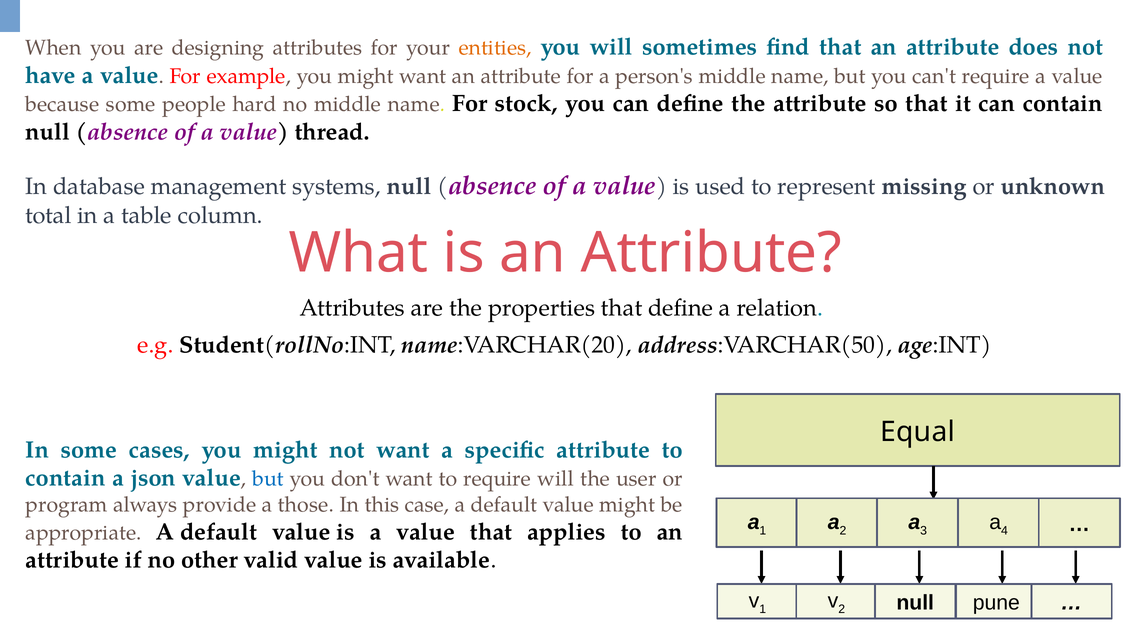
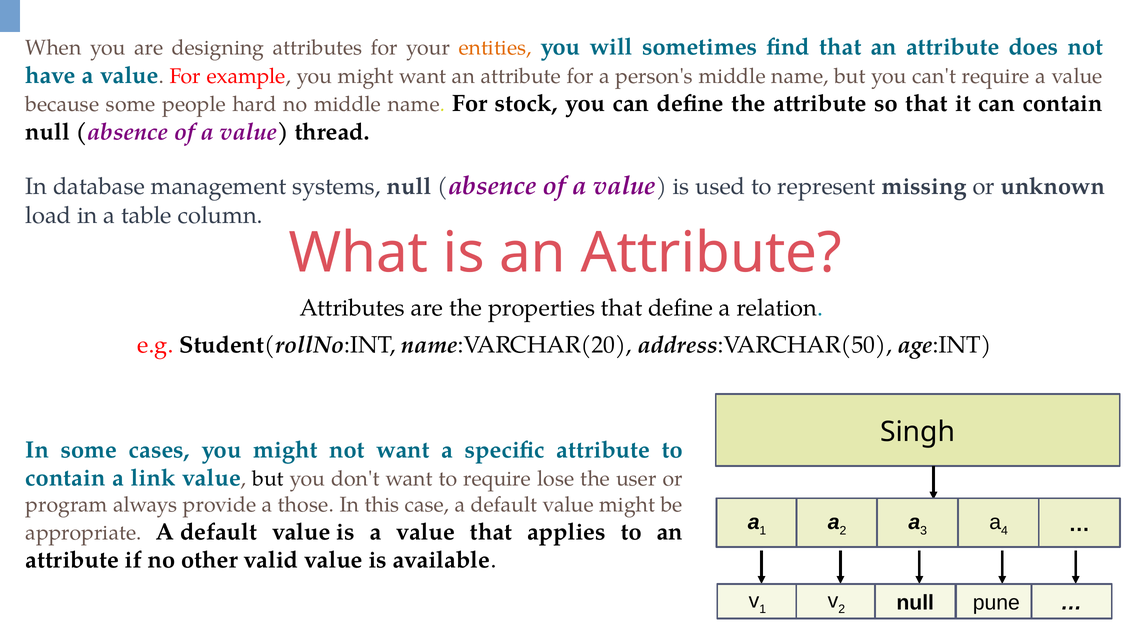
total: total -> load
Equal: Equal -> Singh
json: json -> link
but at (268, 479) colour: blue -> black
require will: will -> lose
